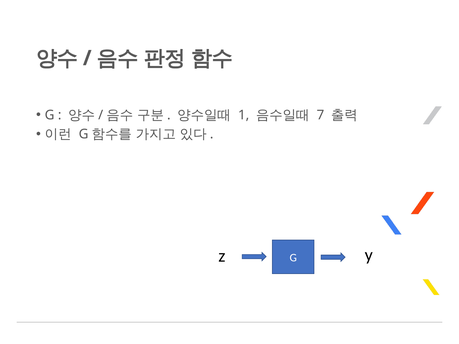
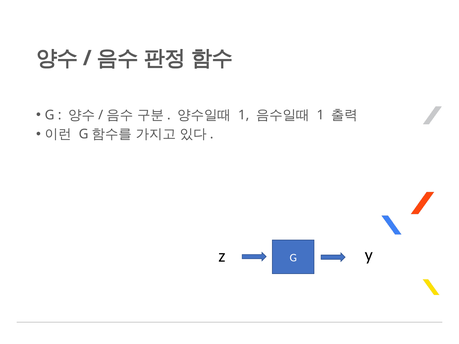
7 at (320, 115): 7 -> 1
